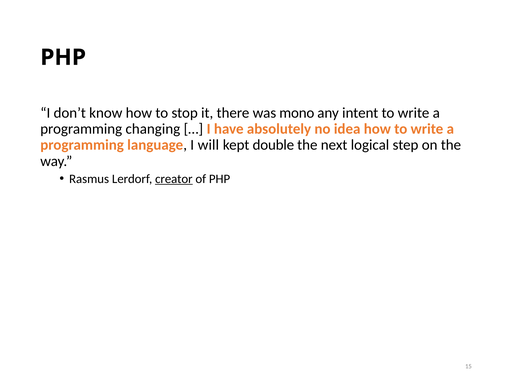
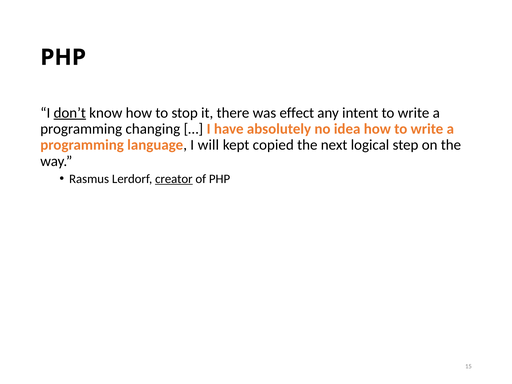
don’t underline: none -> present
mono: mono -> effect
double: double -> copied
